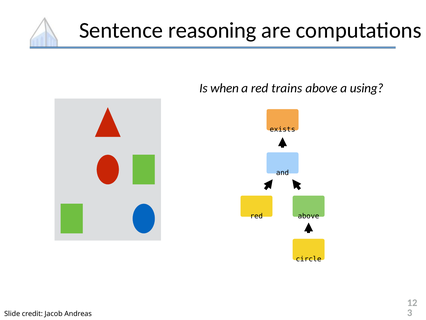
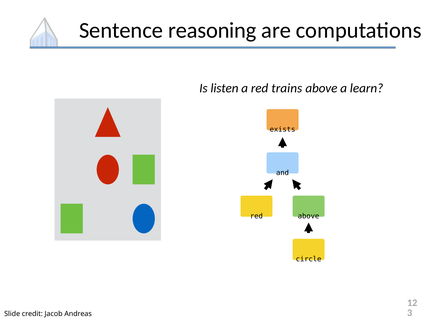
when: when -> listen
using: using -> learn
